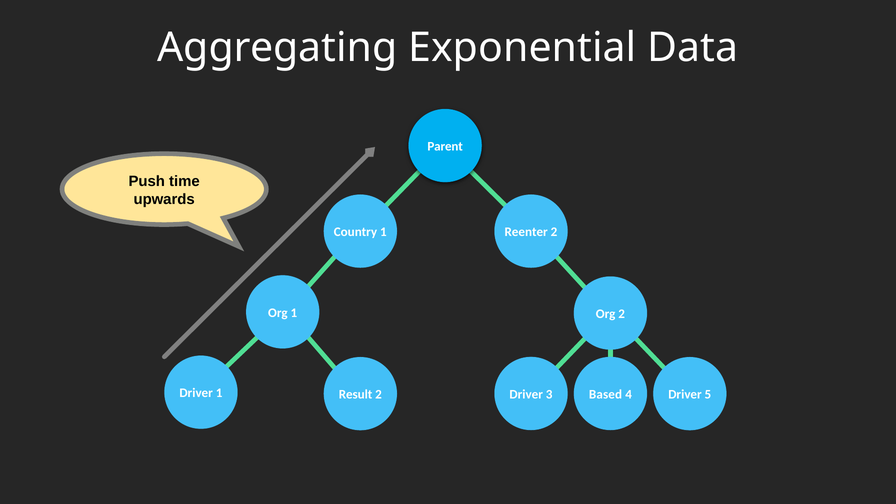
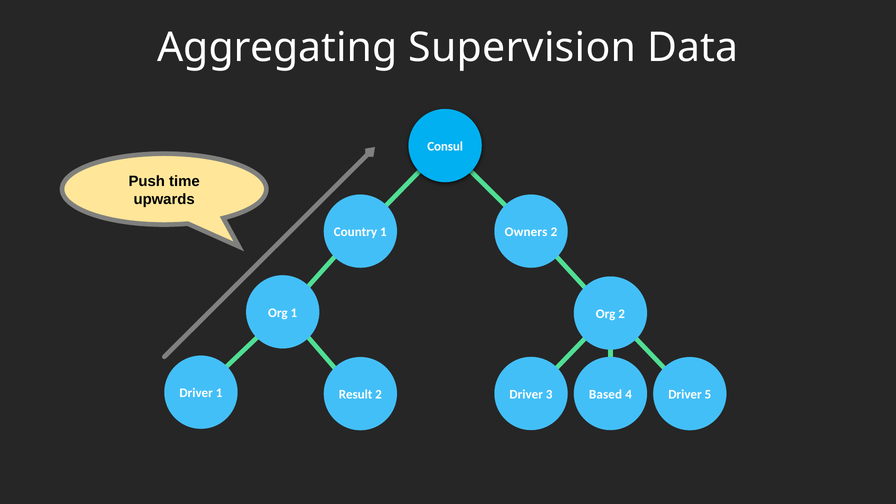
Exponential: Exponential -> Supervision
Parent: Parent -> Consul
Reenter: Reenter -> Owners
